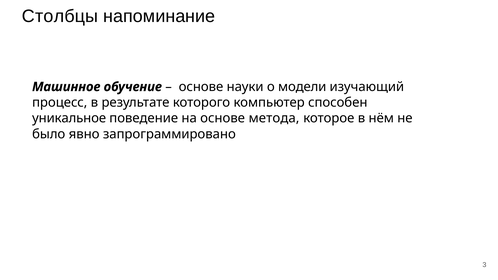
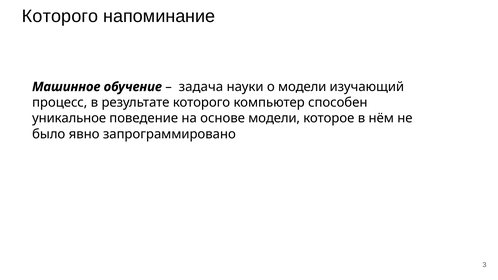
Столбцы at (60, 16): Столбцы -> Которого
основе at (201, 87): основе -> задача
основе метода: метода -> модели
